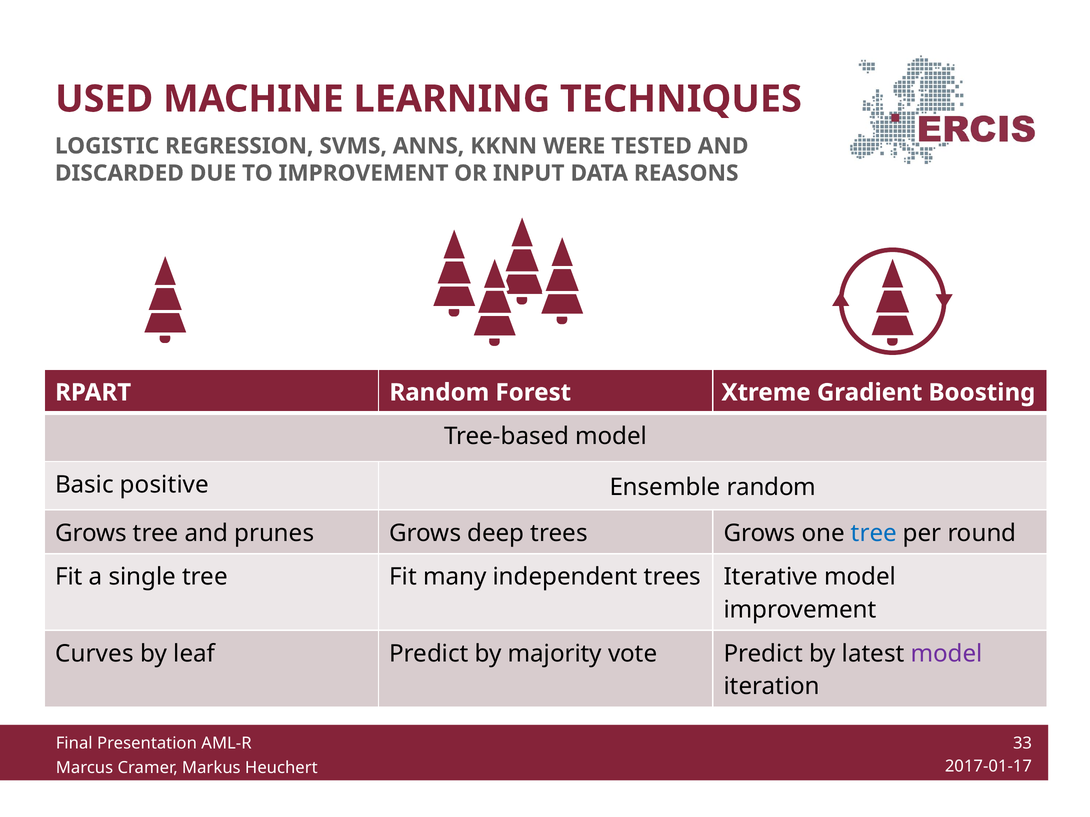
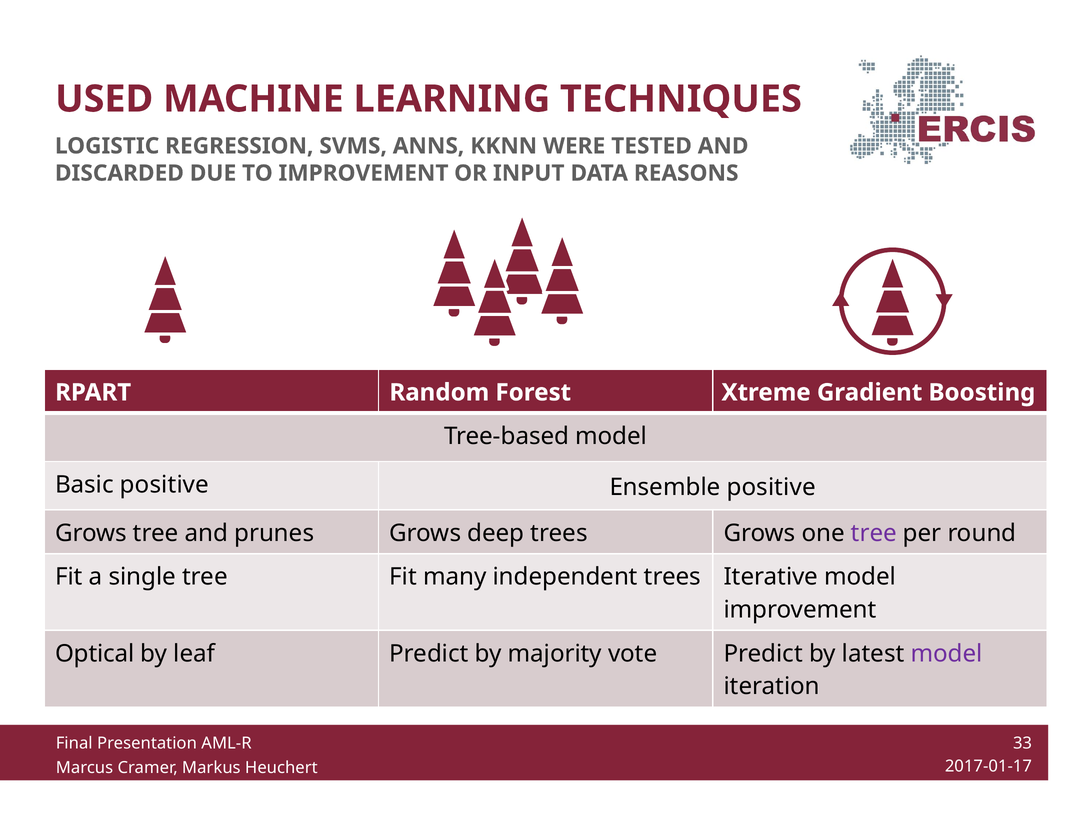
Ensemble random: random -> positive
tree at (874, 533) colour: blue -> purple
Curves: Curves -> Optical
